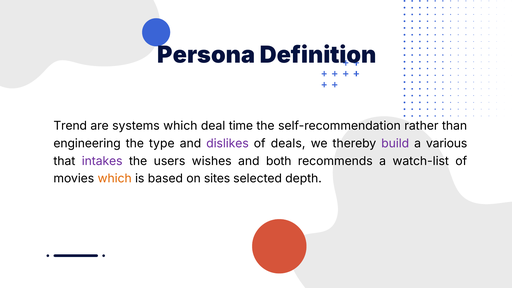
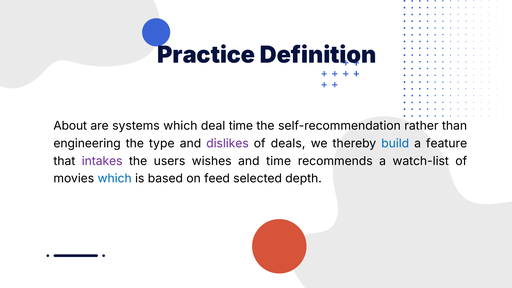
Persona: Persona -> Practice
Trend: Trend -> About
build colour: purple -> blue
various: various -> feature
and both: both -> time
which at (115, 179) colour: orange -> blue
sites: sites -> feed
